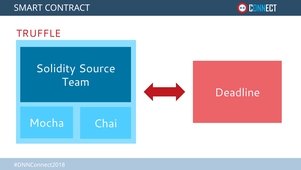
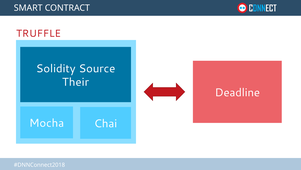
Team: Team -> Their
